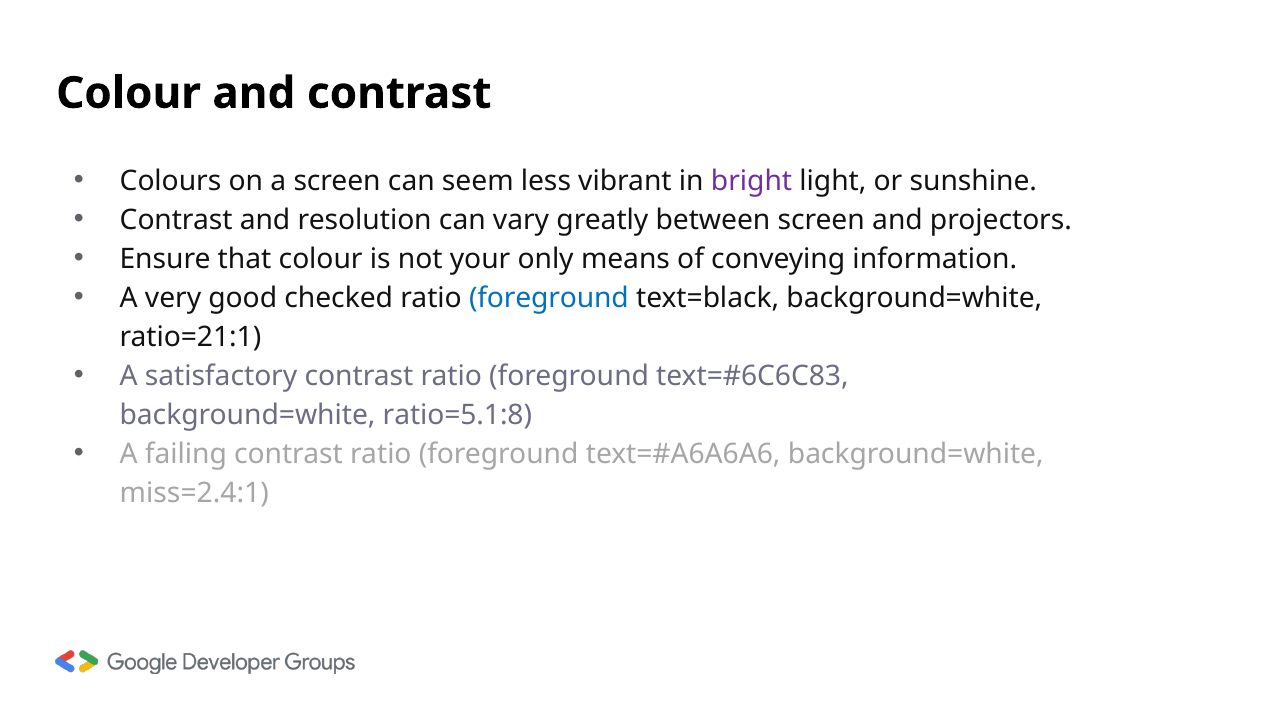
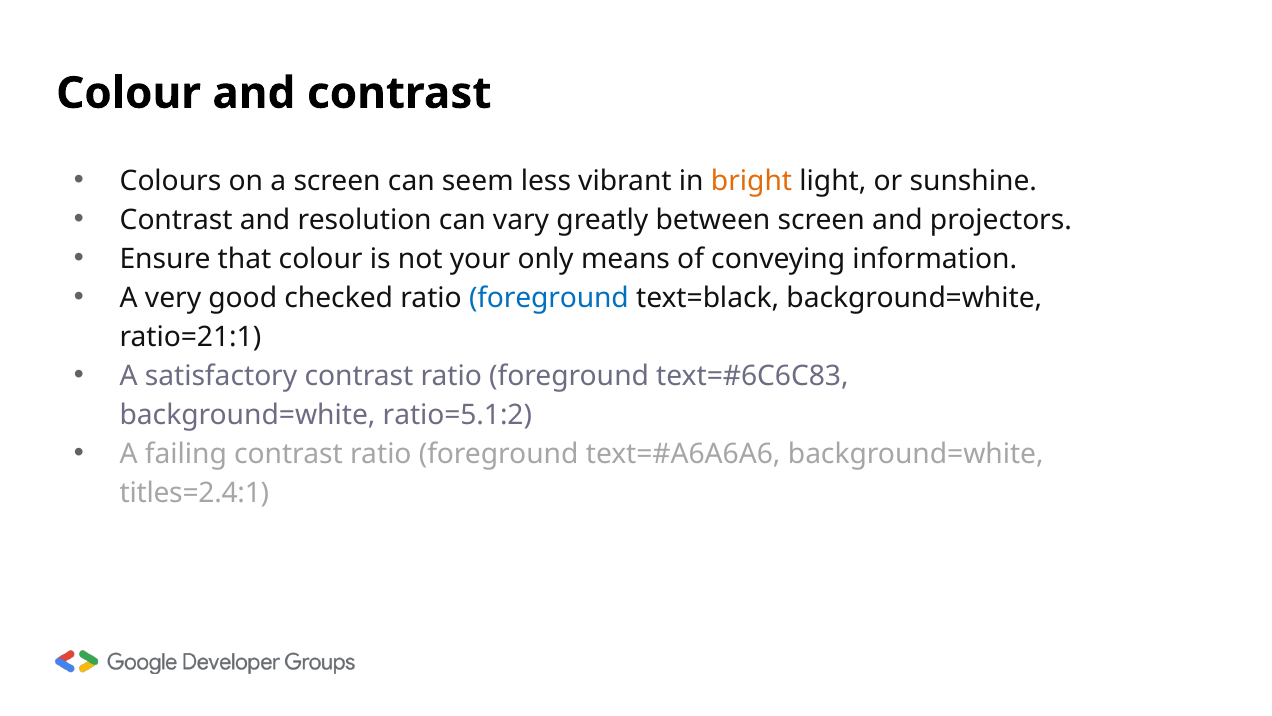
bright colour: purple -> orange
ratio=5.1:8: ratio=5.1:8 -> ratio=5.1:2
miss=2.4:1: miss=2.4:1 -> titles=2.4:1
